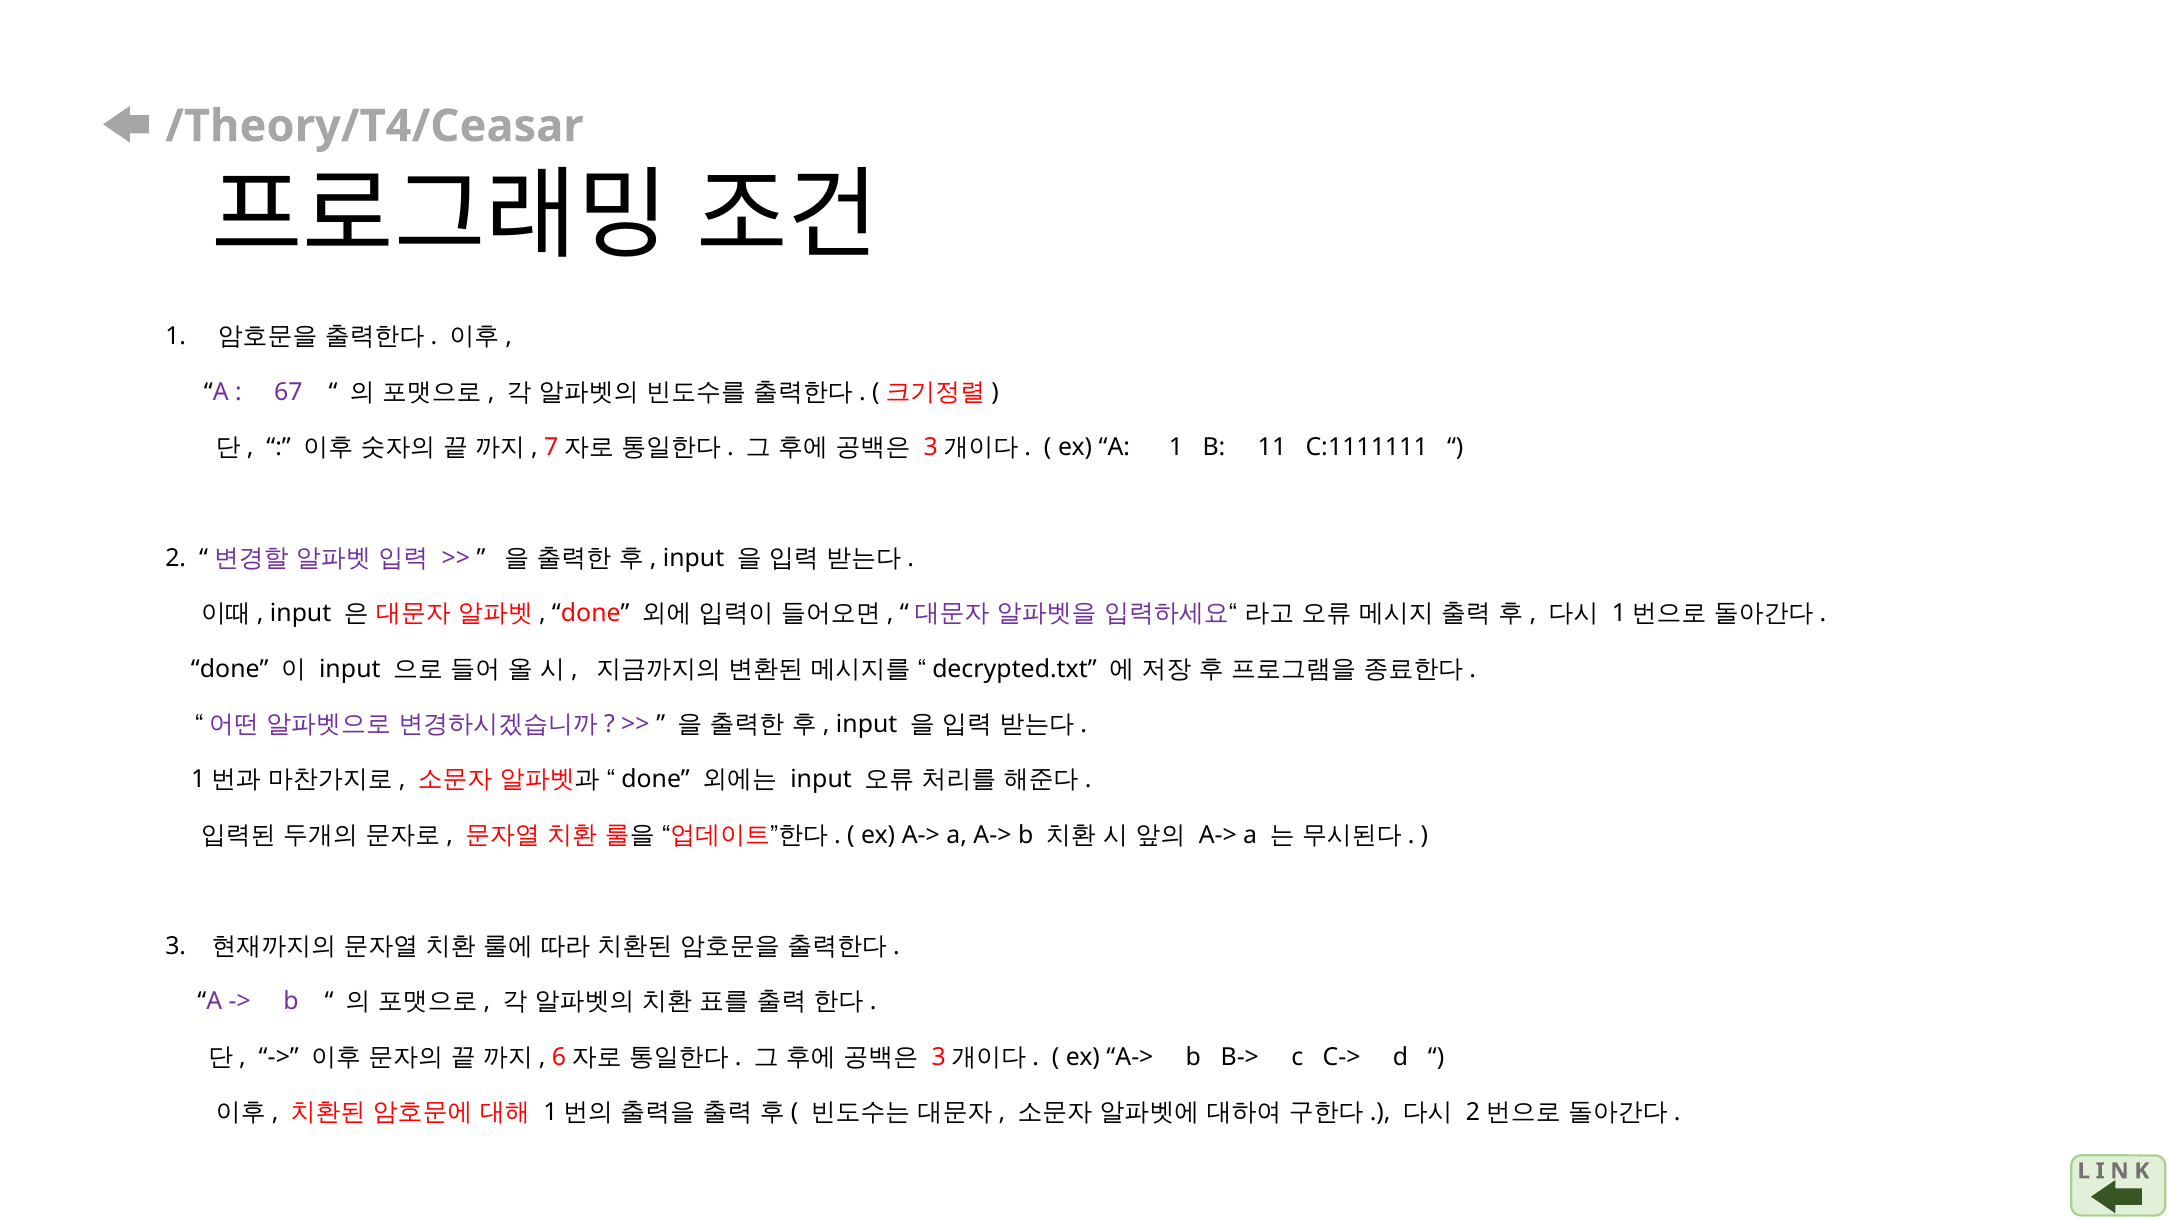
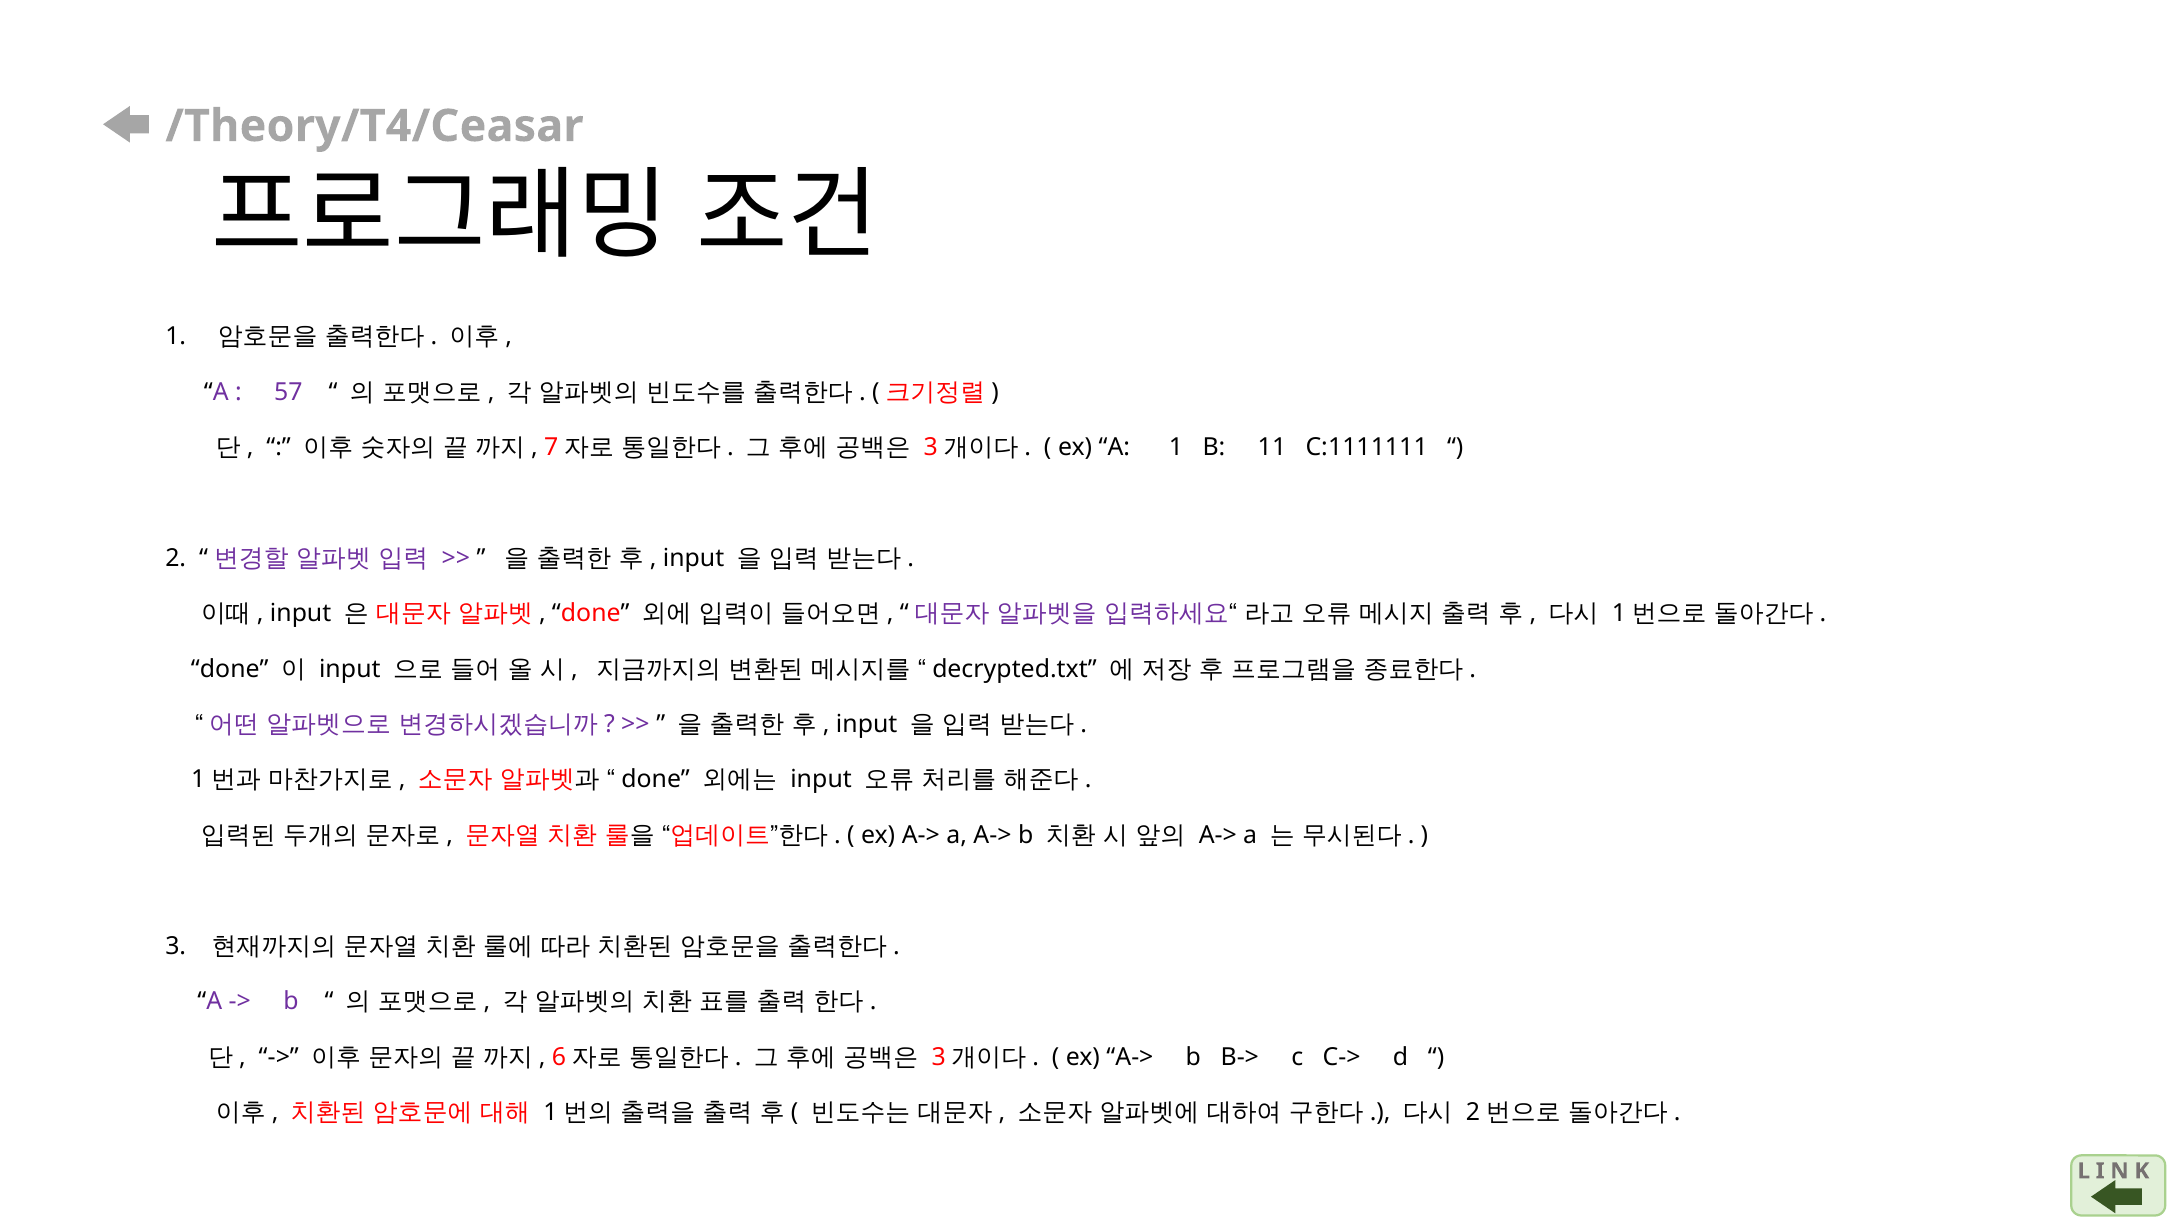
67: 67 -> 57
